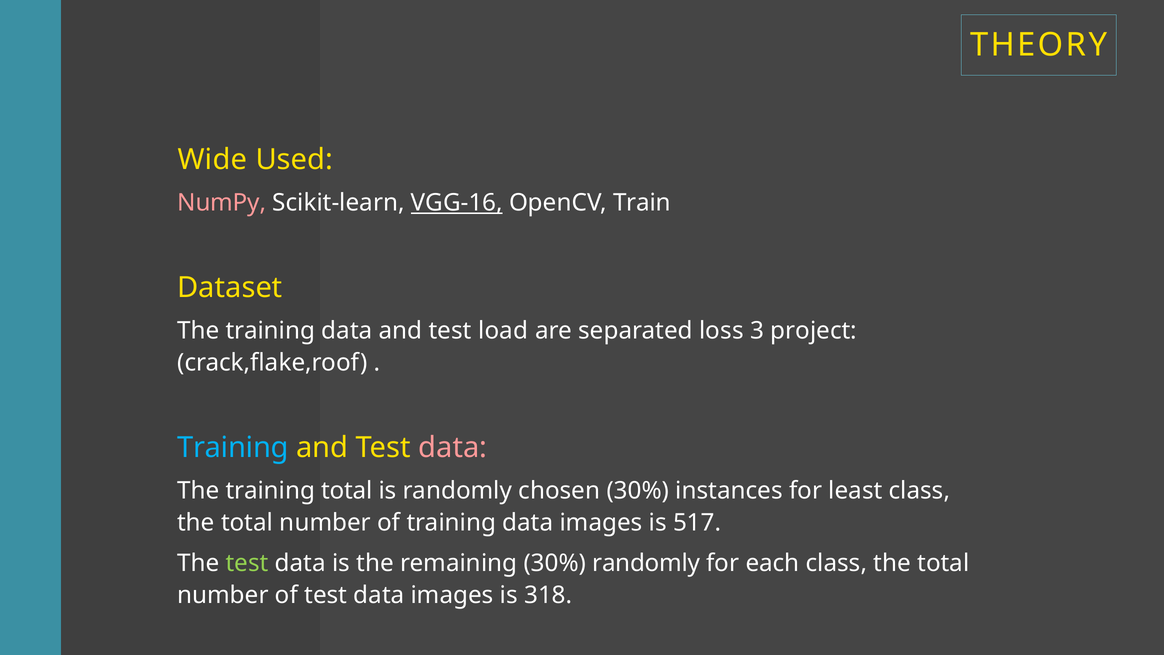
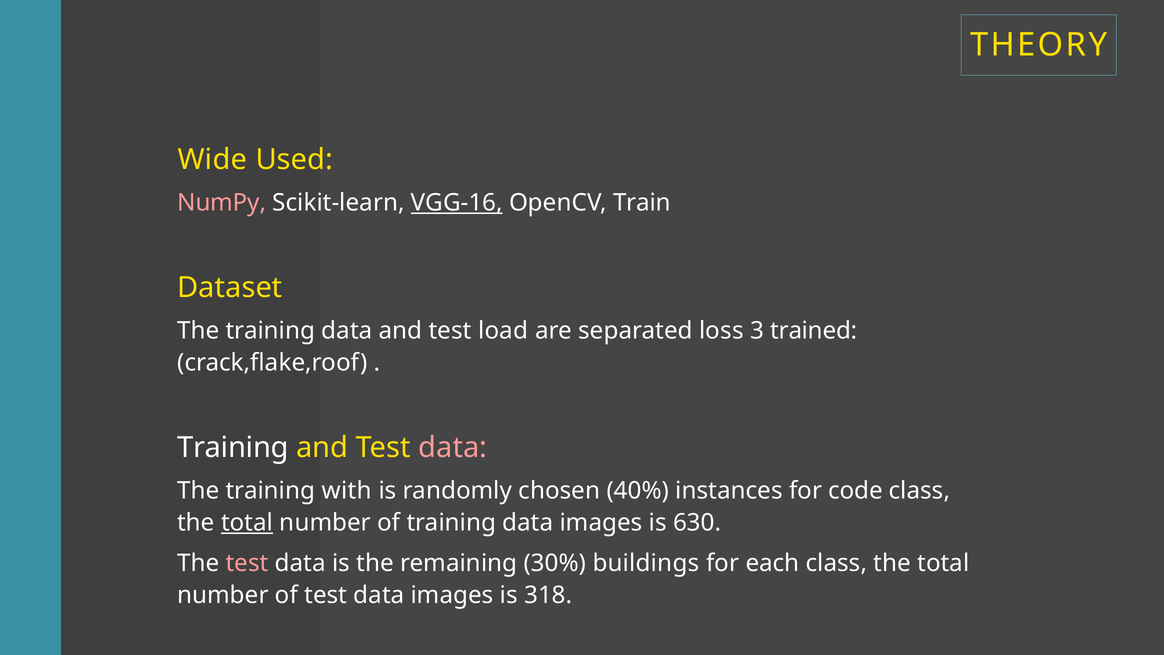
project: project -> trained
Training at (233, 447) colour: light blue -> white
training total: total -> with
chosen 30%: 30% -> 40%
least: least -> code
total at (247, 523) underline: none -> present
517: 517 -> 630
test at (247, 563) colour: light green -> pink
30% randomly: randomly -> buildings
